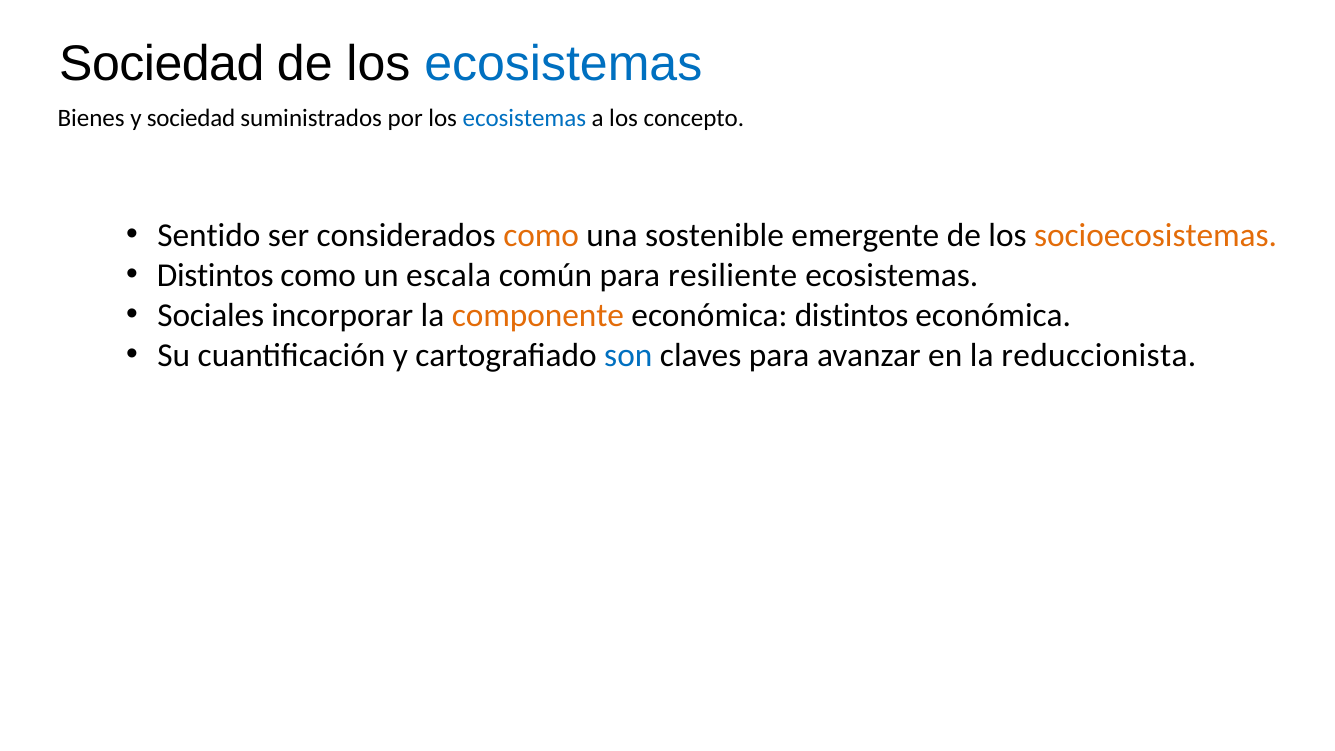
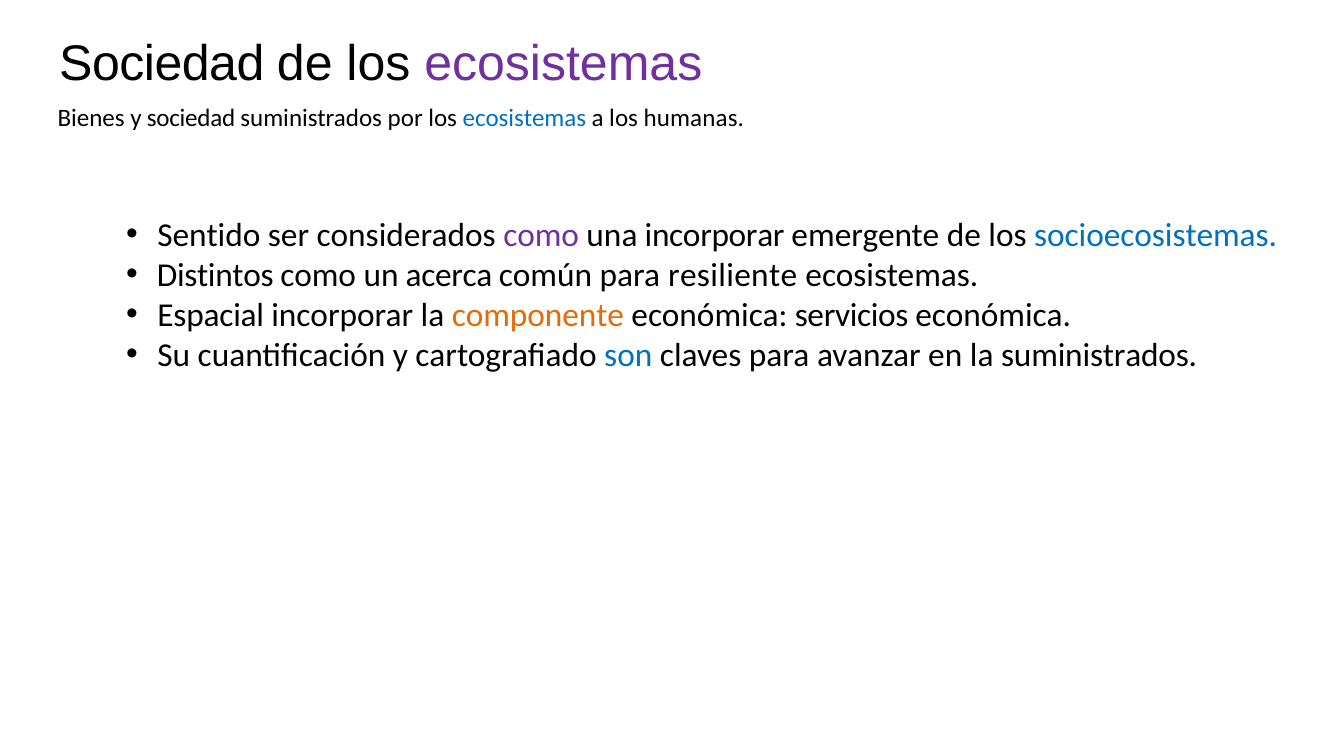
ecosistemas at (563, 64) colour: blue -> purple
concepto: concepto -> humanas
como at (541, 235) colour: orange -> purple
una sostenible: sostenible -> incorporar
socioecosistemas colour: orange -> blue
escala: escala -> acerca
Sociales: Sociales -> Espacial
económica distintos: distintos -> servicios
la reduccionista: reduccionista -> suministrados
